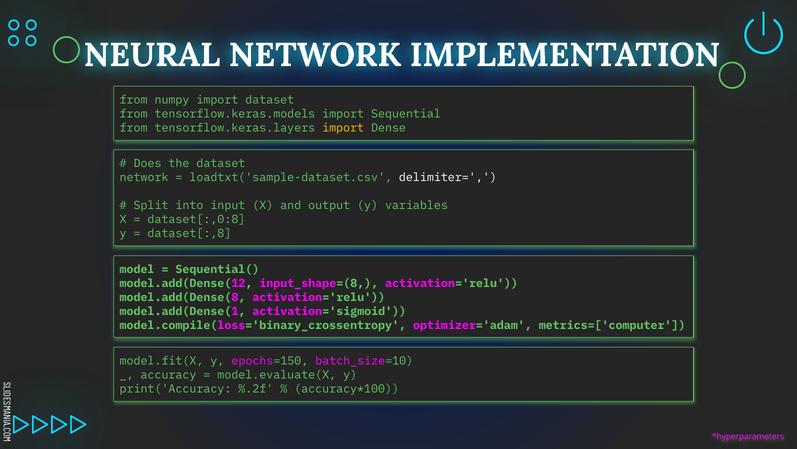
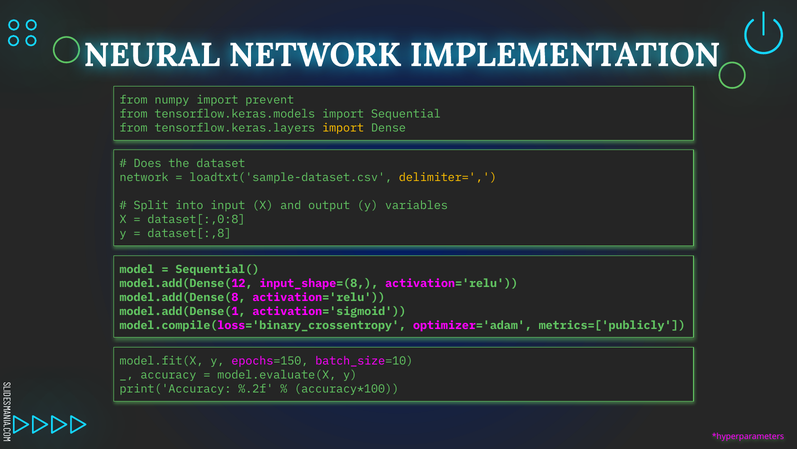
import dataset: dataset -> prevent
delimiter= colour: white -> yellow
metrics=['computer: metrics=['computer -> metrics=['publicly
